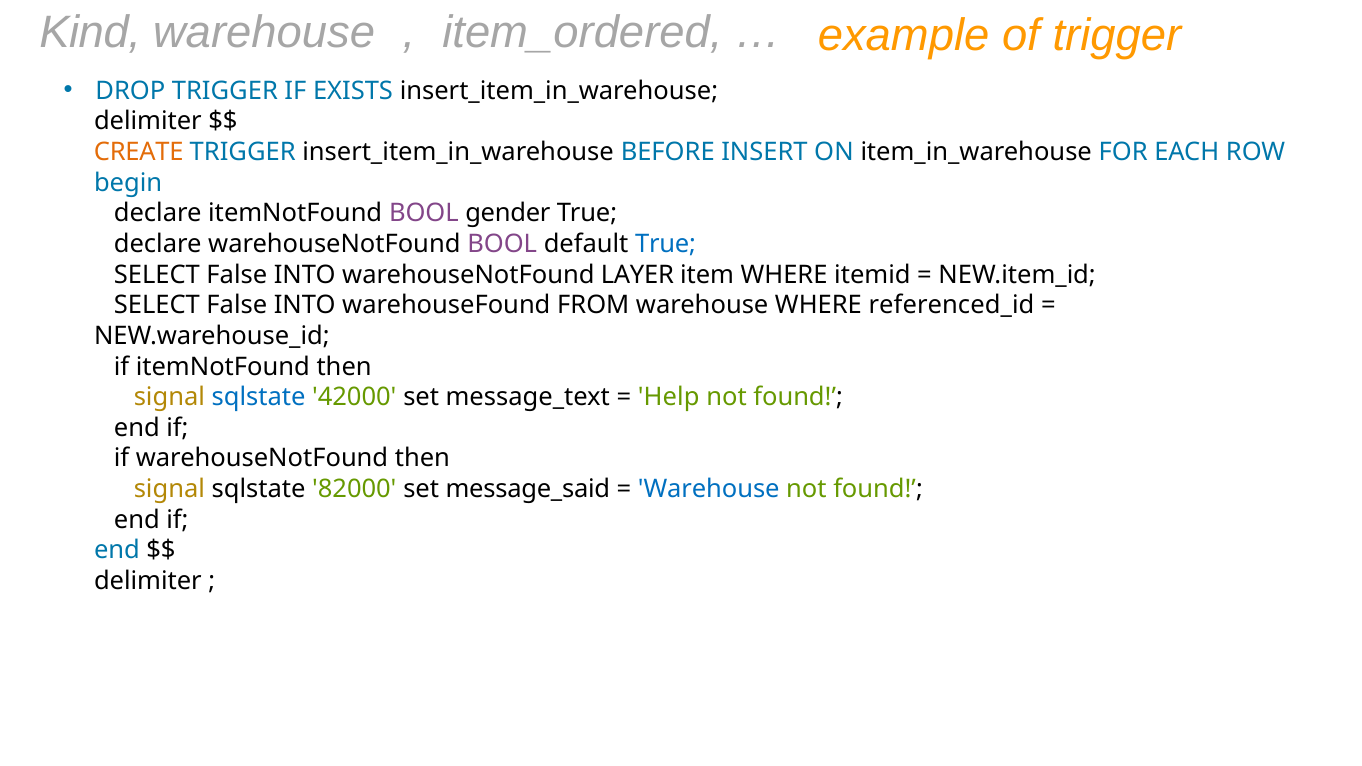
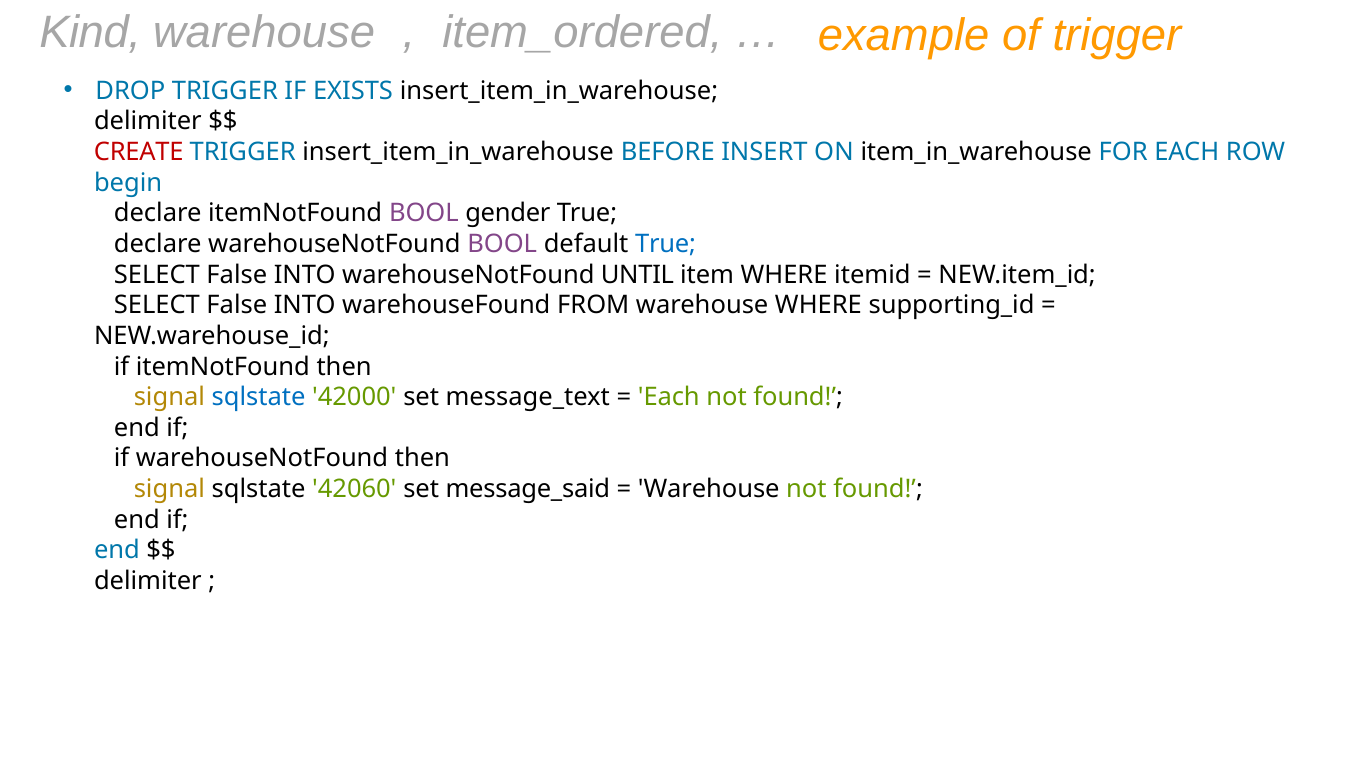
CREATE colour: orange -> red
LAYER: LAYER -> UNTIL
referenced_id: referenced_id -> supporting_id
Help at (669, 397): Help -> Each
82000: 82000 -> 42060
Warehouse at (709, 489) colour: blue -> black
